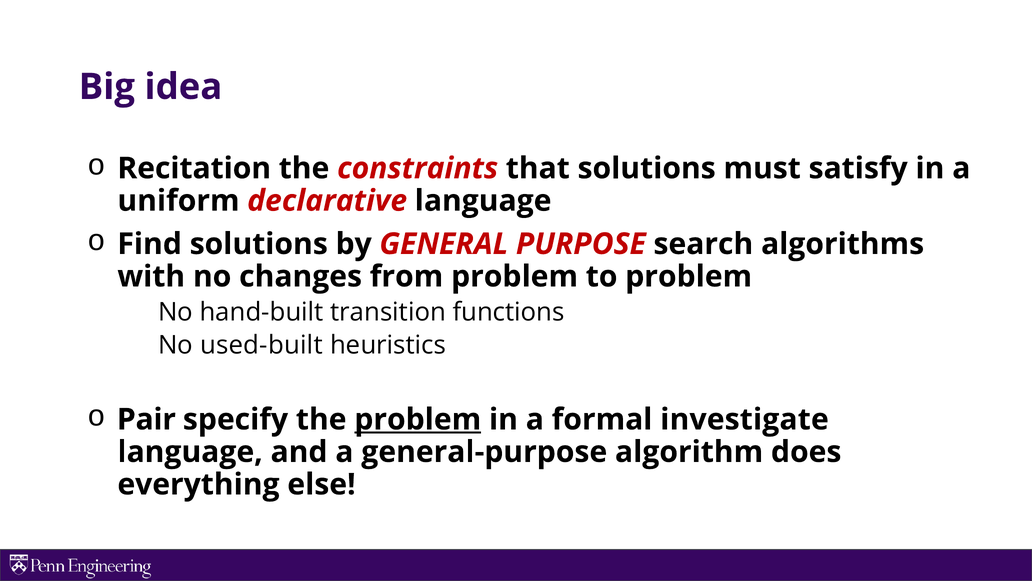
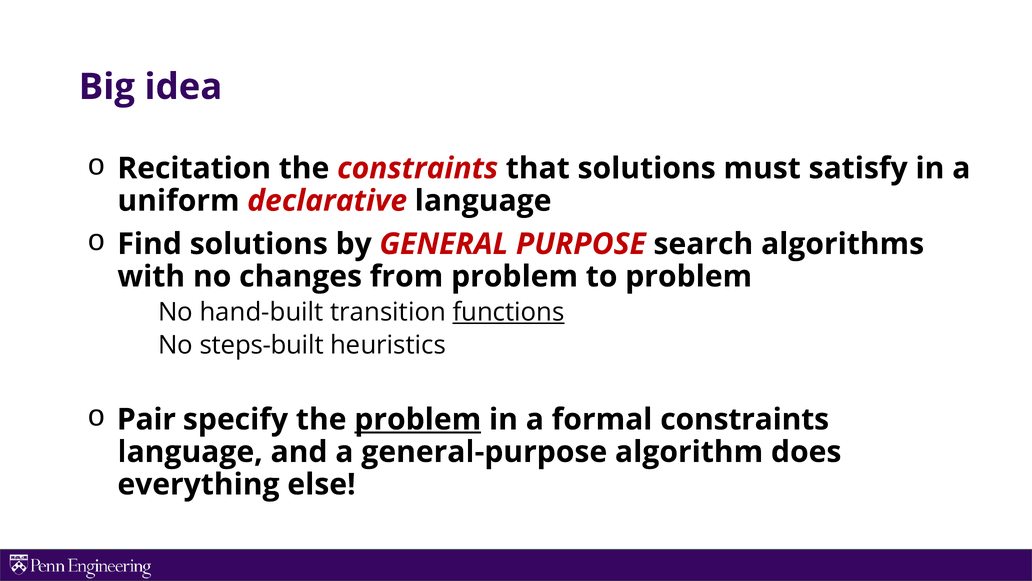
functions underline: none -> present
used-built: used-built -> steps-built
formal investigate: investigate -> constraints
